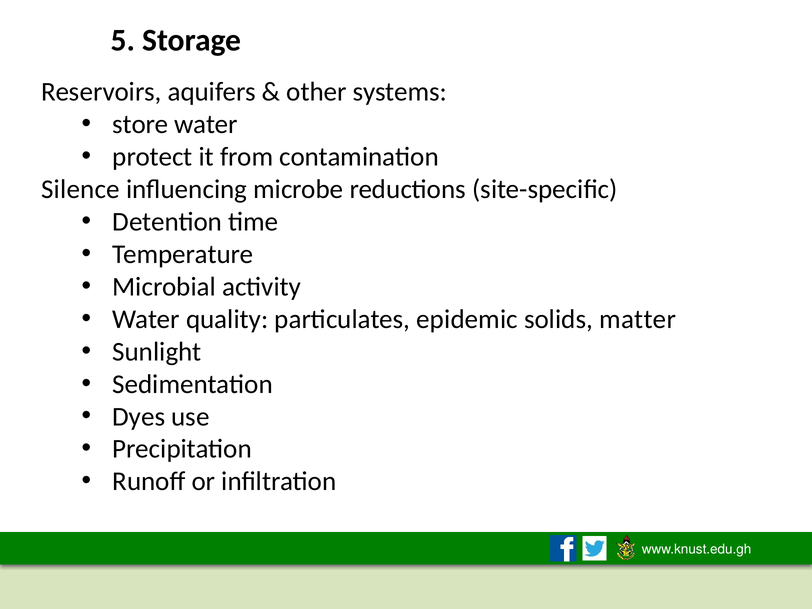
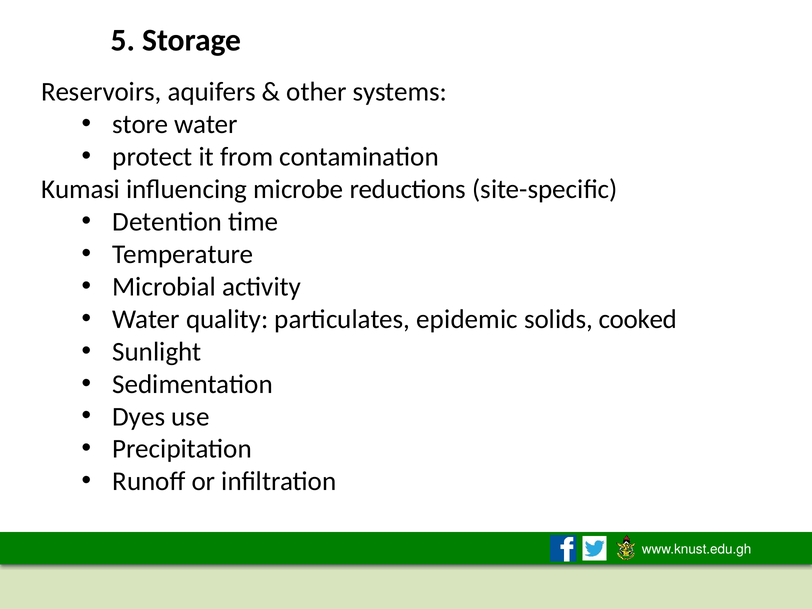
Silence: Silence -> Kumasi
matter: matter -> cooked
